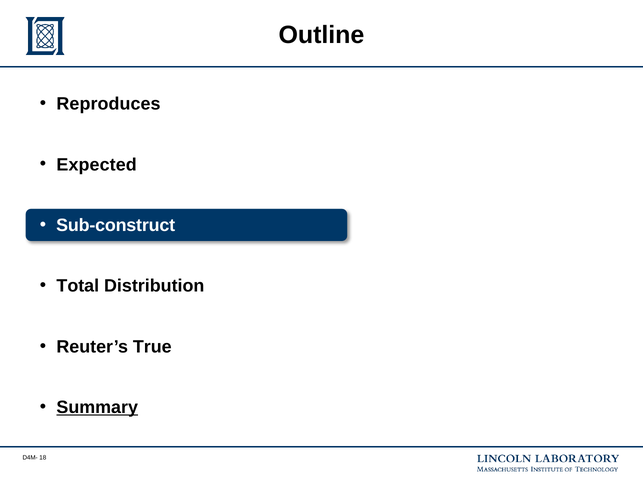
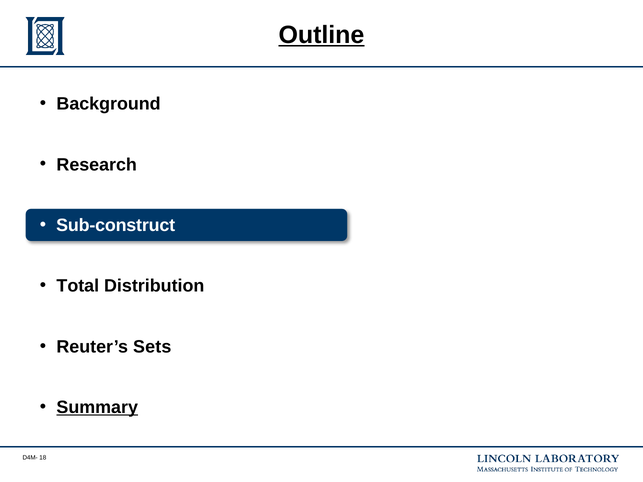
Outline underline: none -> present
Reproduces: Reproduces -> Background
Expected: Expected -> Research
True: True -> Sets
